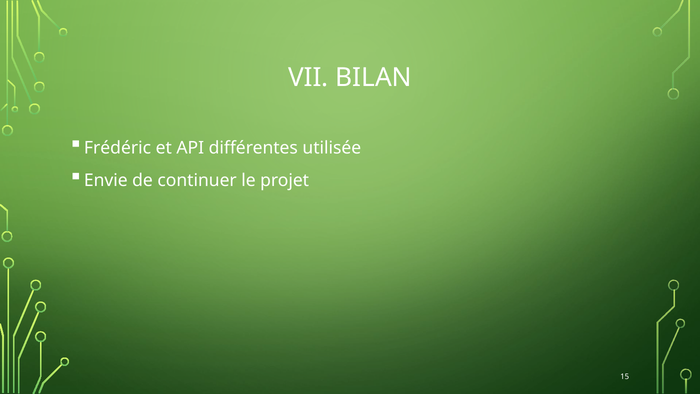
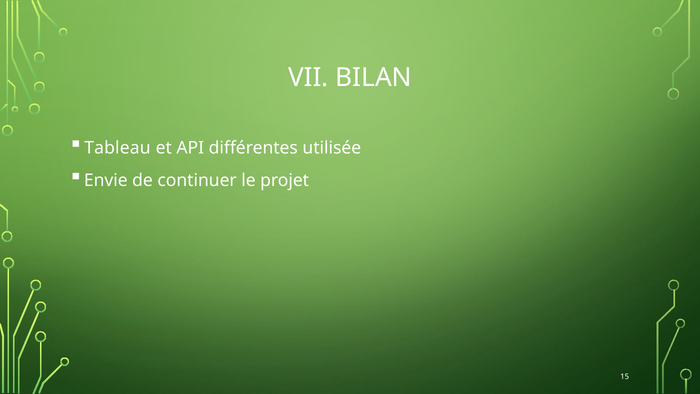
Frédéric: Frédéric -> Tableau
